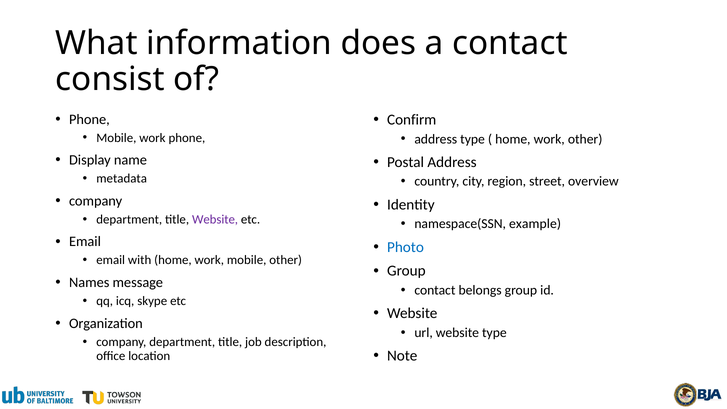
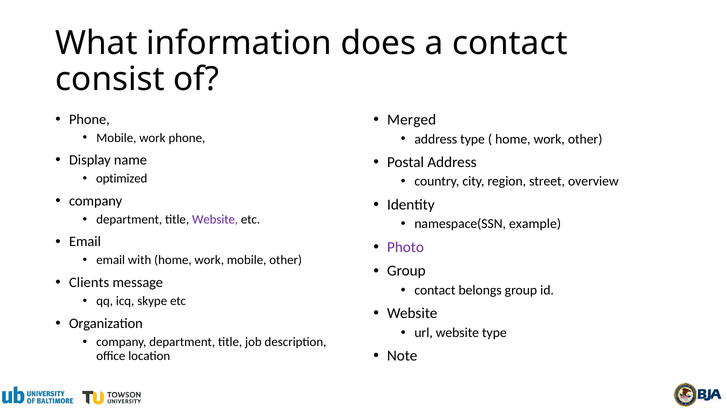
Confirm: Confirm -> Merged
metadata: metadata -> optimized
Photo colour: blue -> purple
Names: Names -> Clients
